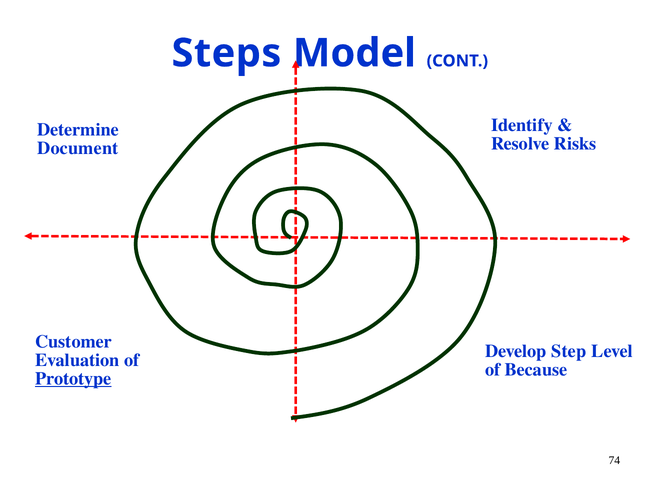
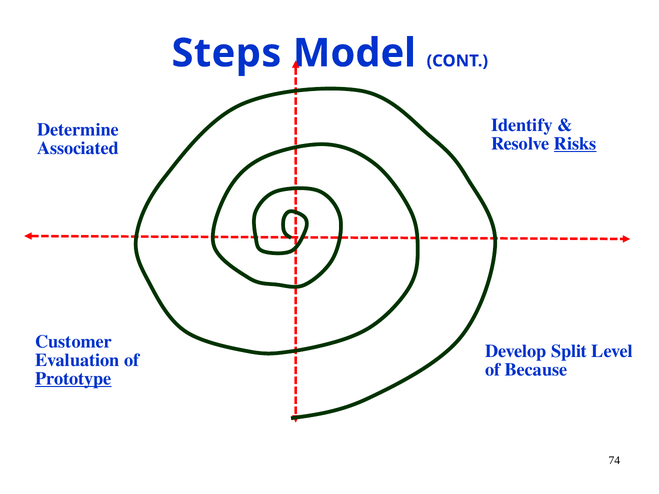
Risks underline: none -> present
Document: Document -> Associated
Step: Step -> Split
